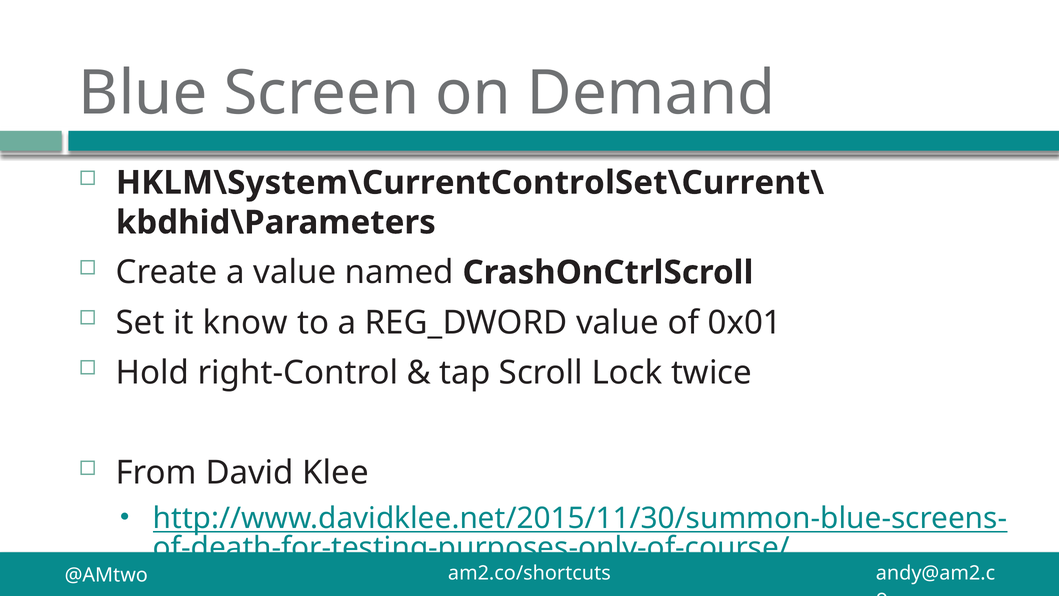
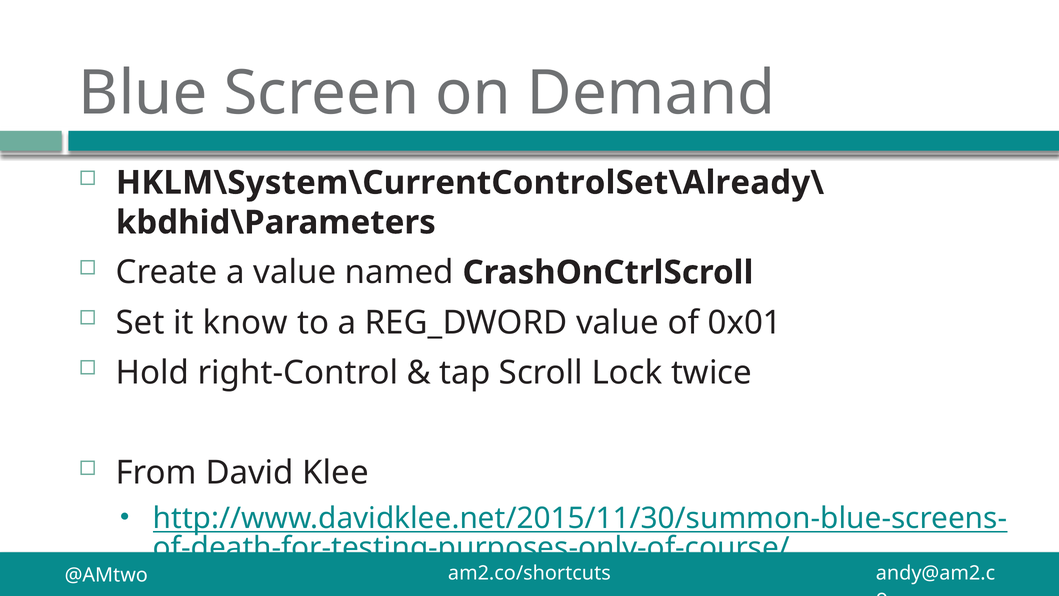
HKLM\System\CurrentControlSet\Current\: HKLM\System\CurrentControlSet\Current\ -> HKLM\System\CurrentControlSet\Already\
